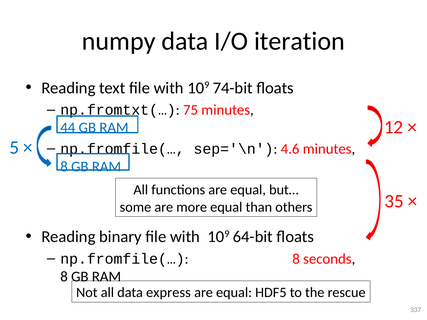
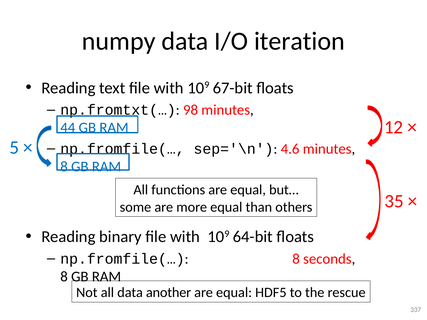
74-bit: 74-bit -> 67-bit
75: 75 -> 98
express: express -> another
